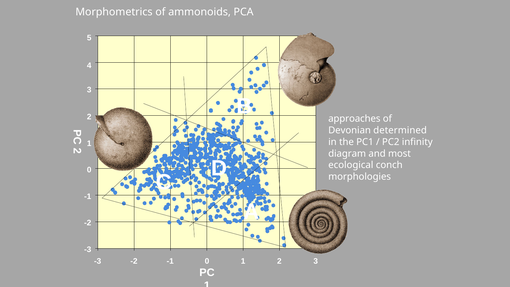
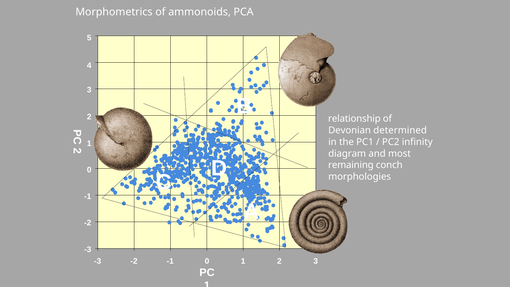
approaches: approaches -> relationship
ecological: ecological -> remaining
